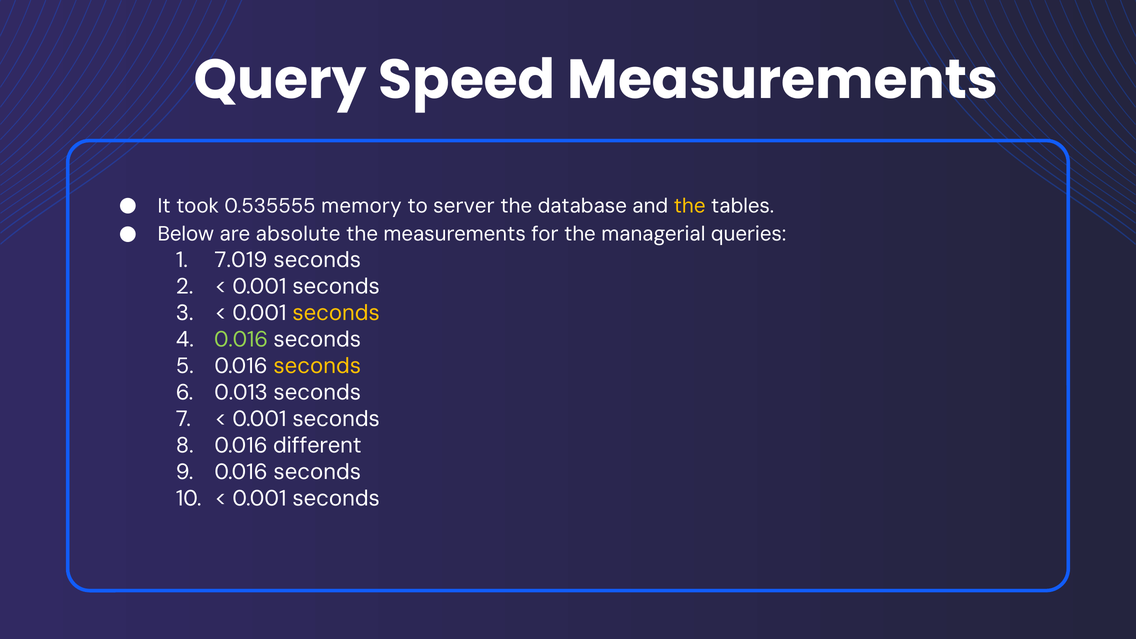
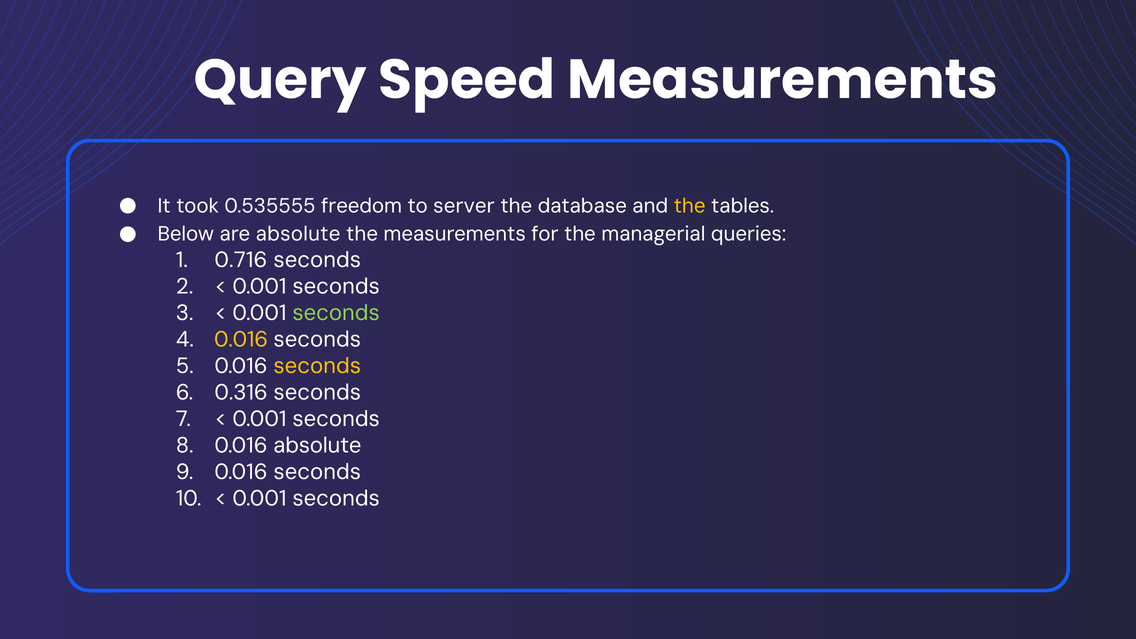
memory: memory -> freedom
7.019: 7.019 -> 0.716
seconds at (336, 313) colour: yellow -> light green
0.016 at (241, 339) colour: light green -> yellow
0.013: 0.013 -> 0.316
0.016 different: different -> absolute
